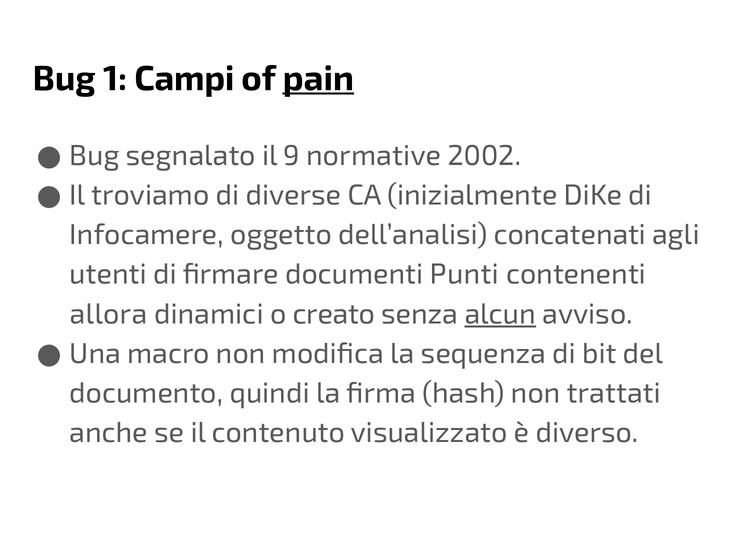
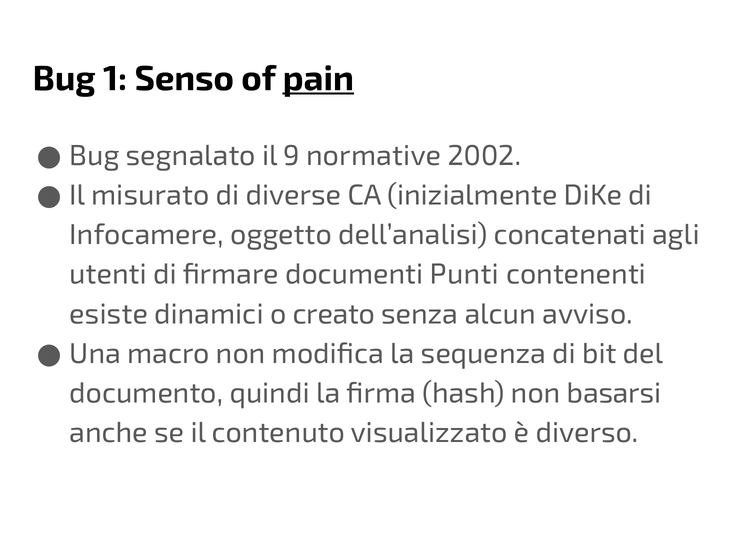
Campi: Campi -> Senso
troviamo: troviamo -> misurato
allora: allora -> esiste
alcun underline: present -> none
trattati: trattati -> basarsi
